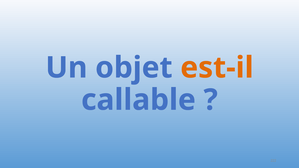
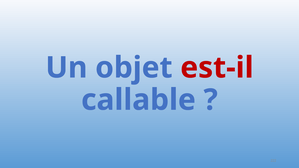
est-il colour: orange -> red
